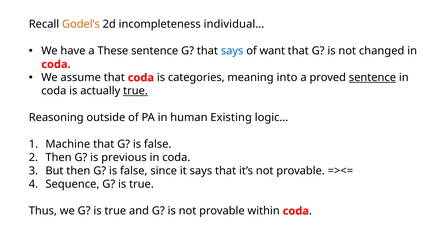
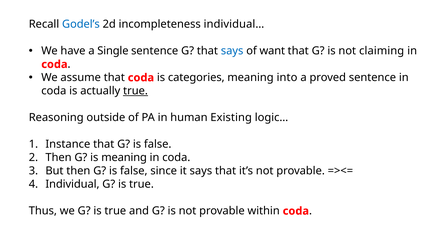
Godel’s colour: orange -> blue
These: These -> Single
changed: changed -> claiming
sentence at (372, 78) underline: present -> none
Machine: Machine -> Instance
is previous: previous -> meaning
Sequence: Sequence -> Individual
